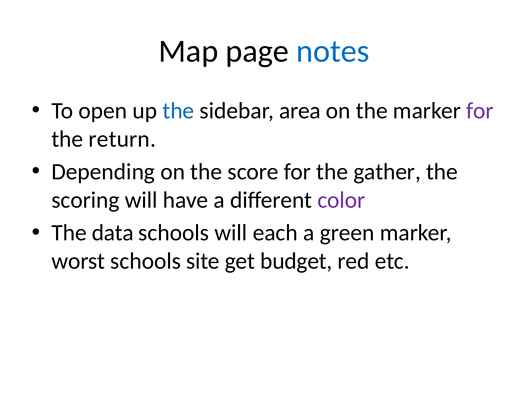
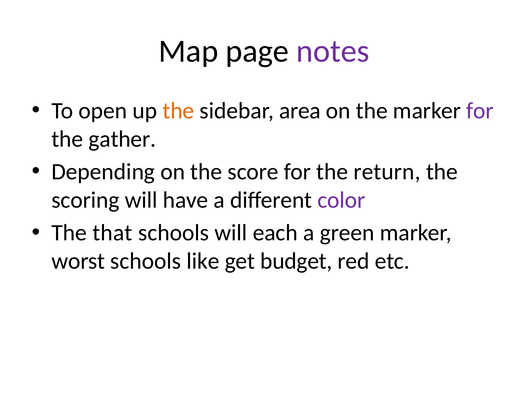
notes colour: blue -> purple
the at (178, 111) colour: blue -> orange
return: return -> gather
gather: gather -> return
data: data -> that
site: site -> like
